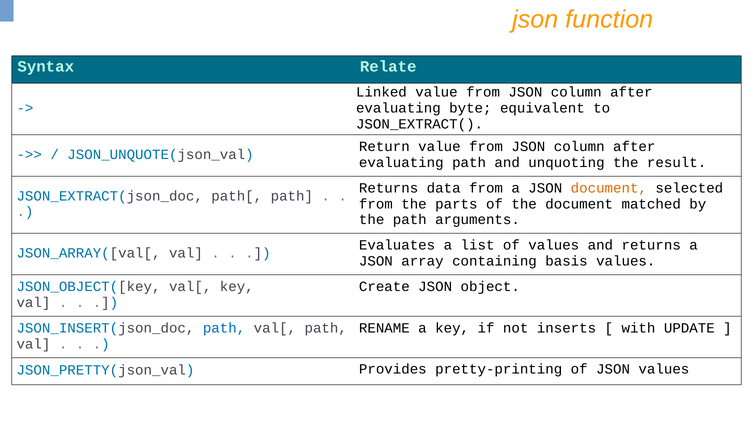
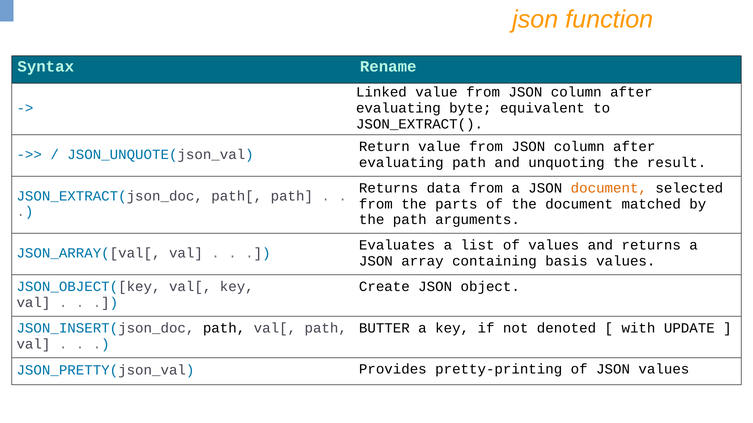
Relate: Relate -> Rename
path at (224, 328) colour: blue -> black
RENAME: RENAME -> BUTTER
inserts: inserts -> denoted
